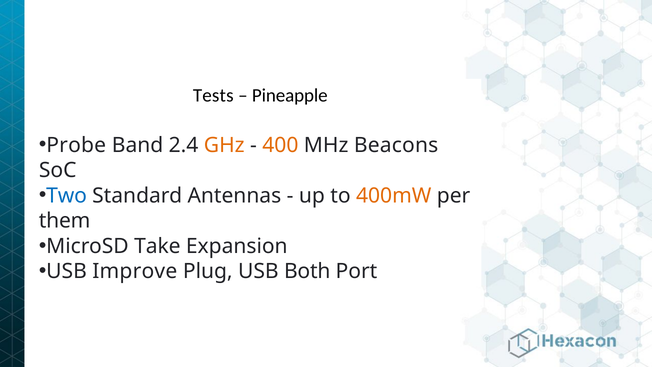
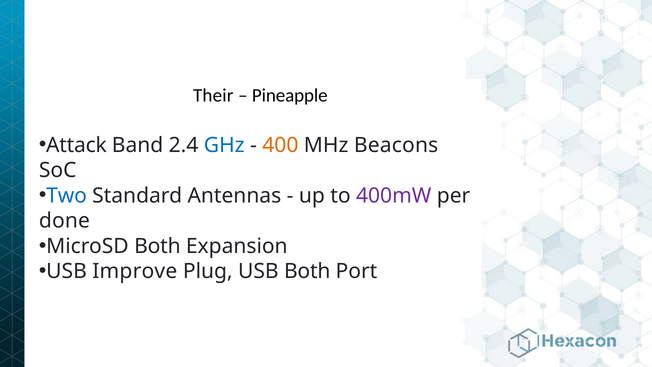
Tests: Tests -> Their
Probe: Probe -> Attack
GHz colour: orange -> blue
400mW colour: orange -> purple
them: them -> done
MicroSD Take: Take -> Both
